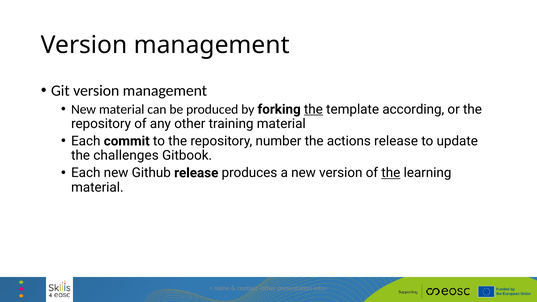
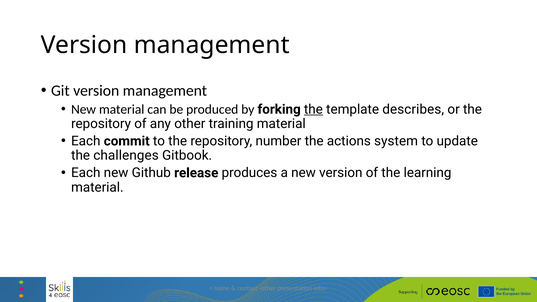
according: according -> describes
actions release: release -> system
the at (391, 173) underline: present -> none
